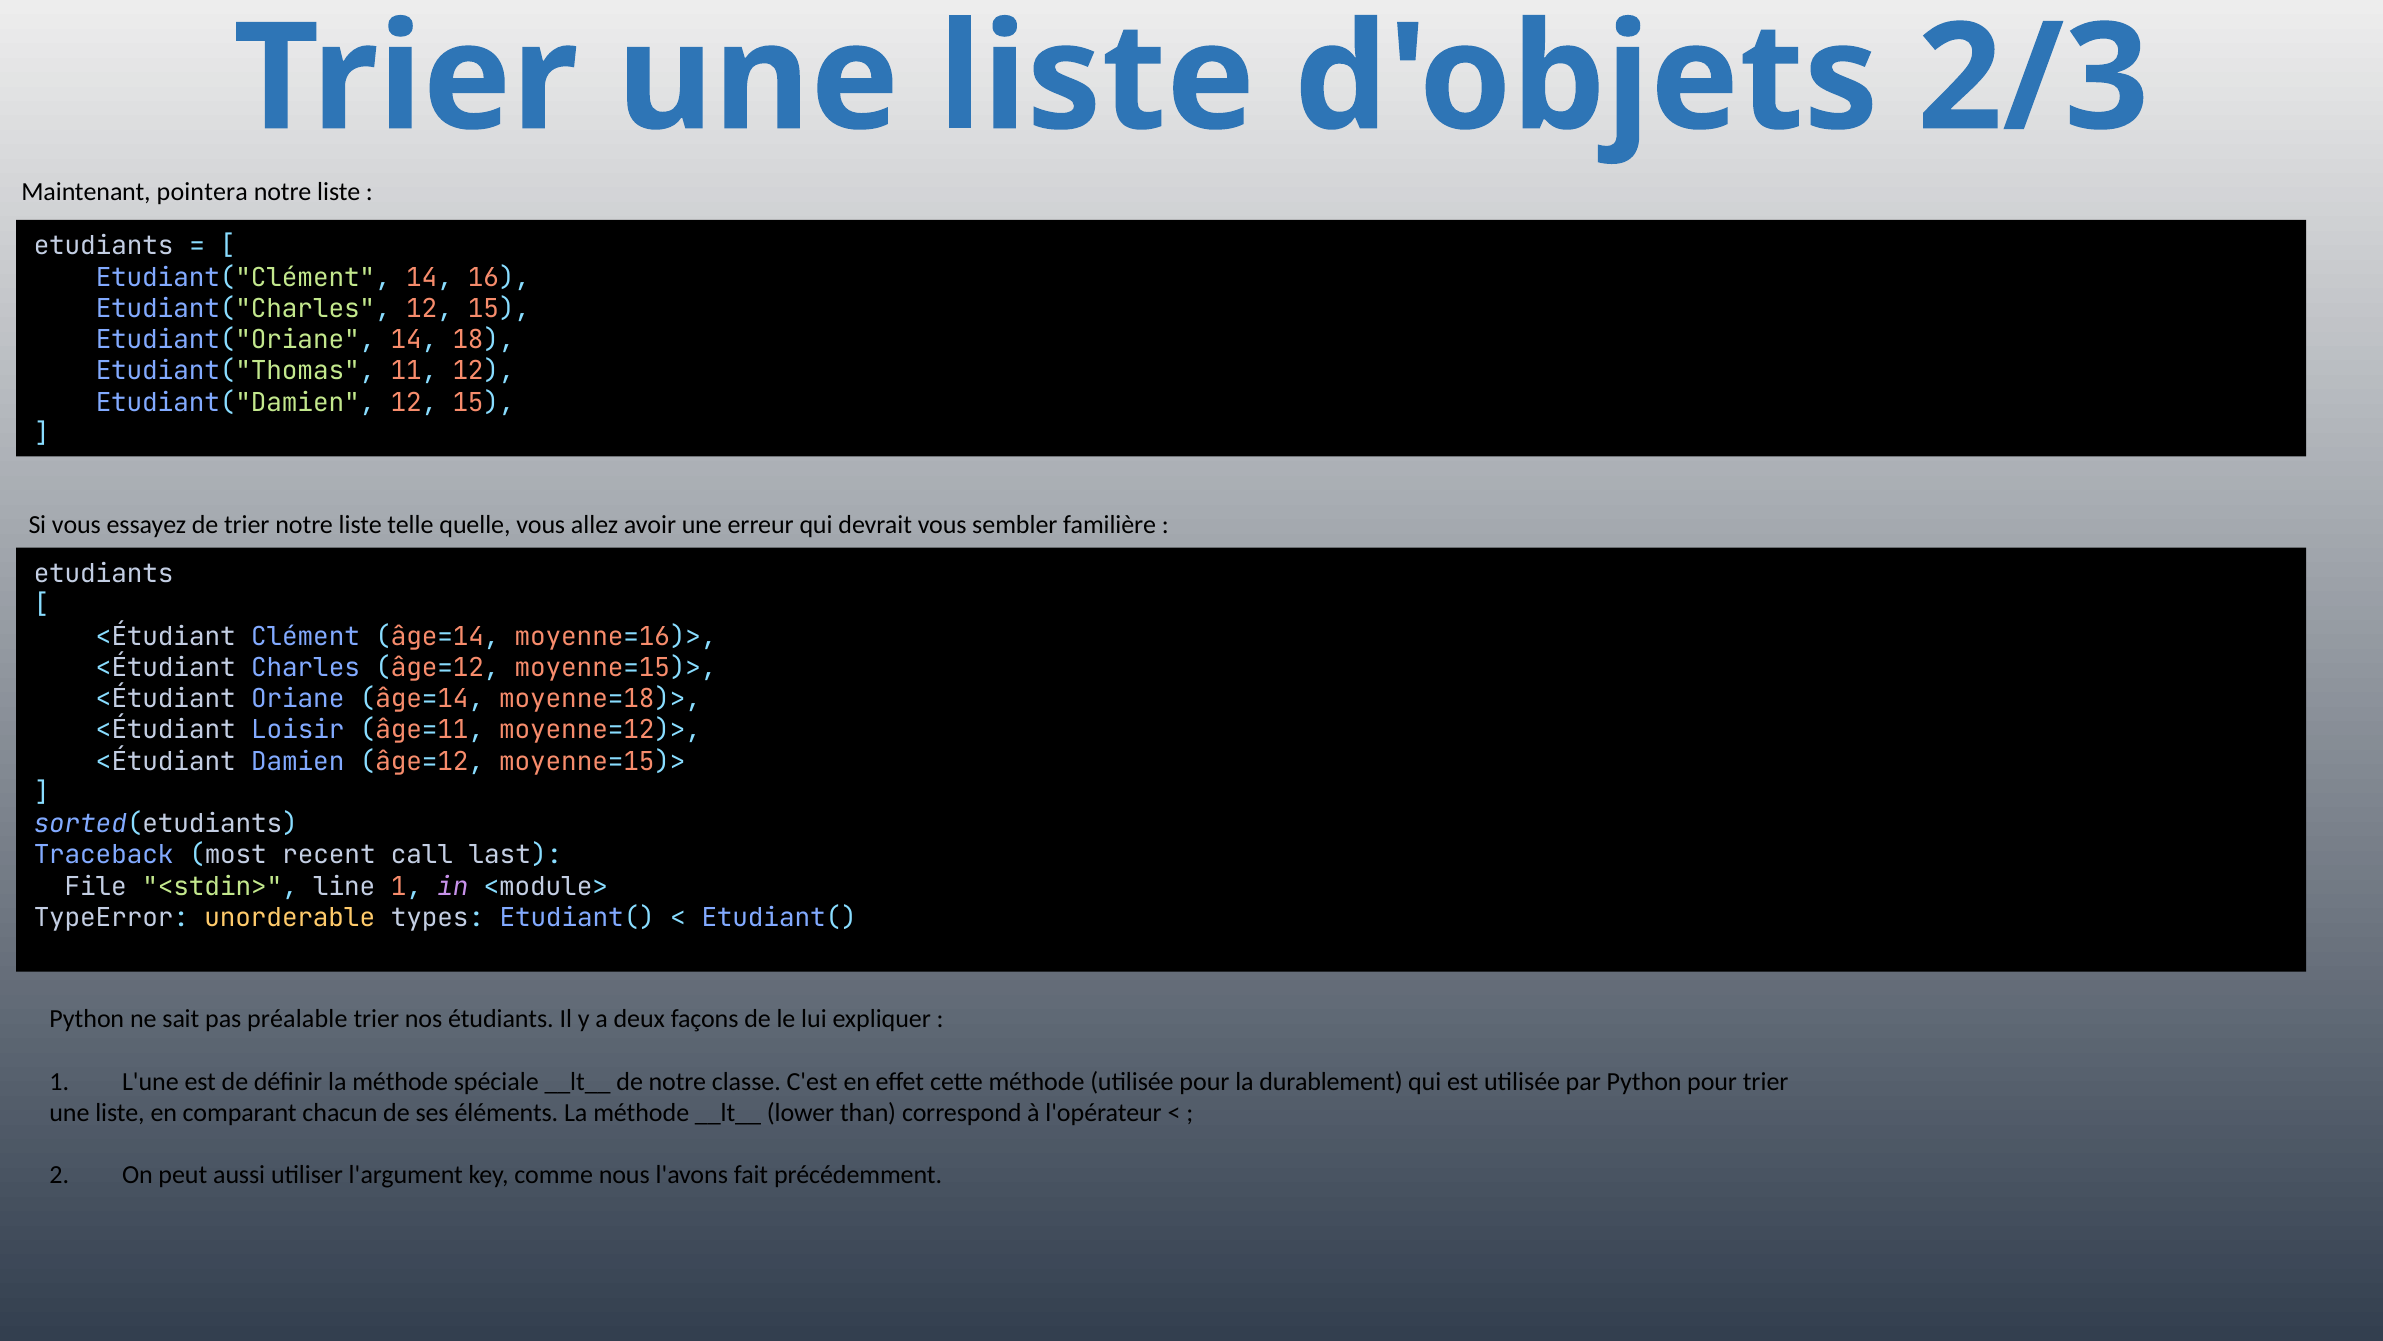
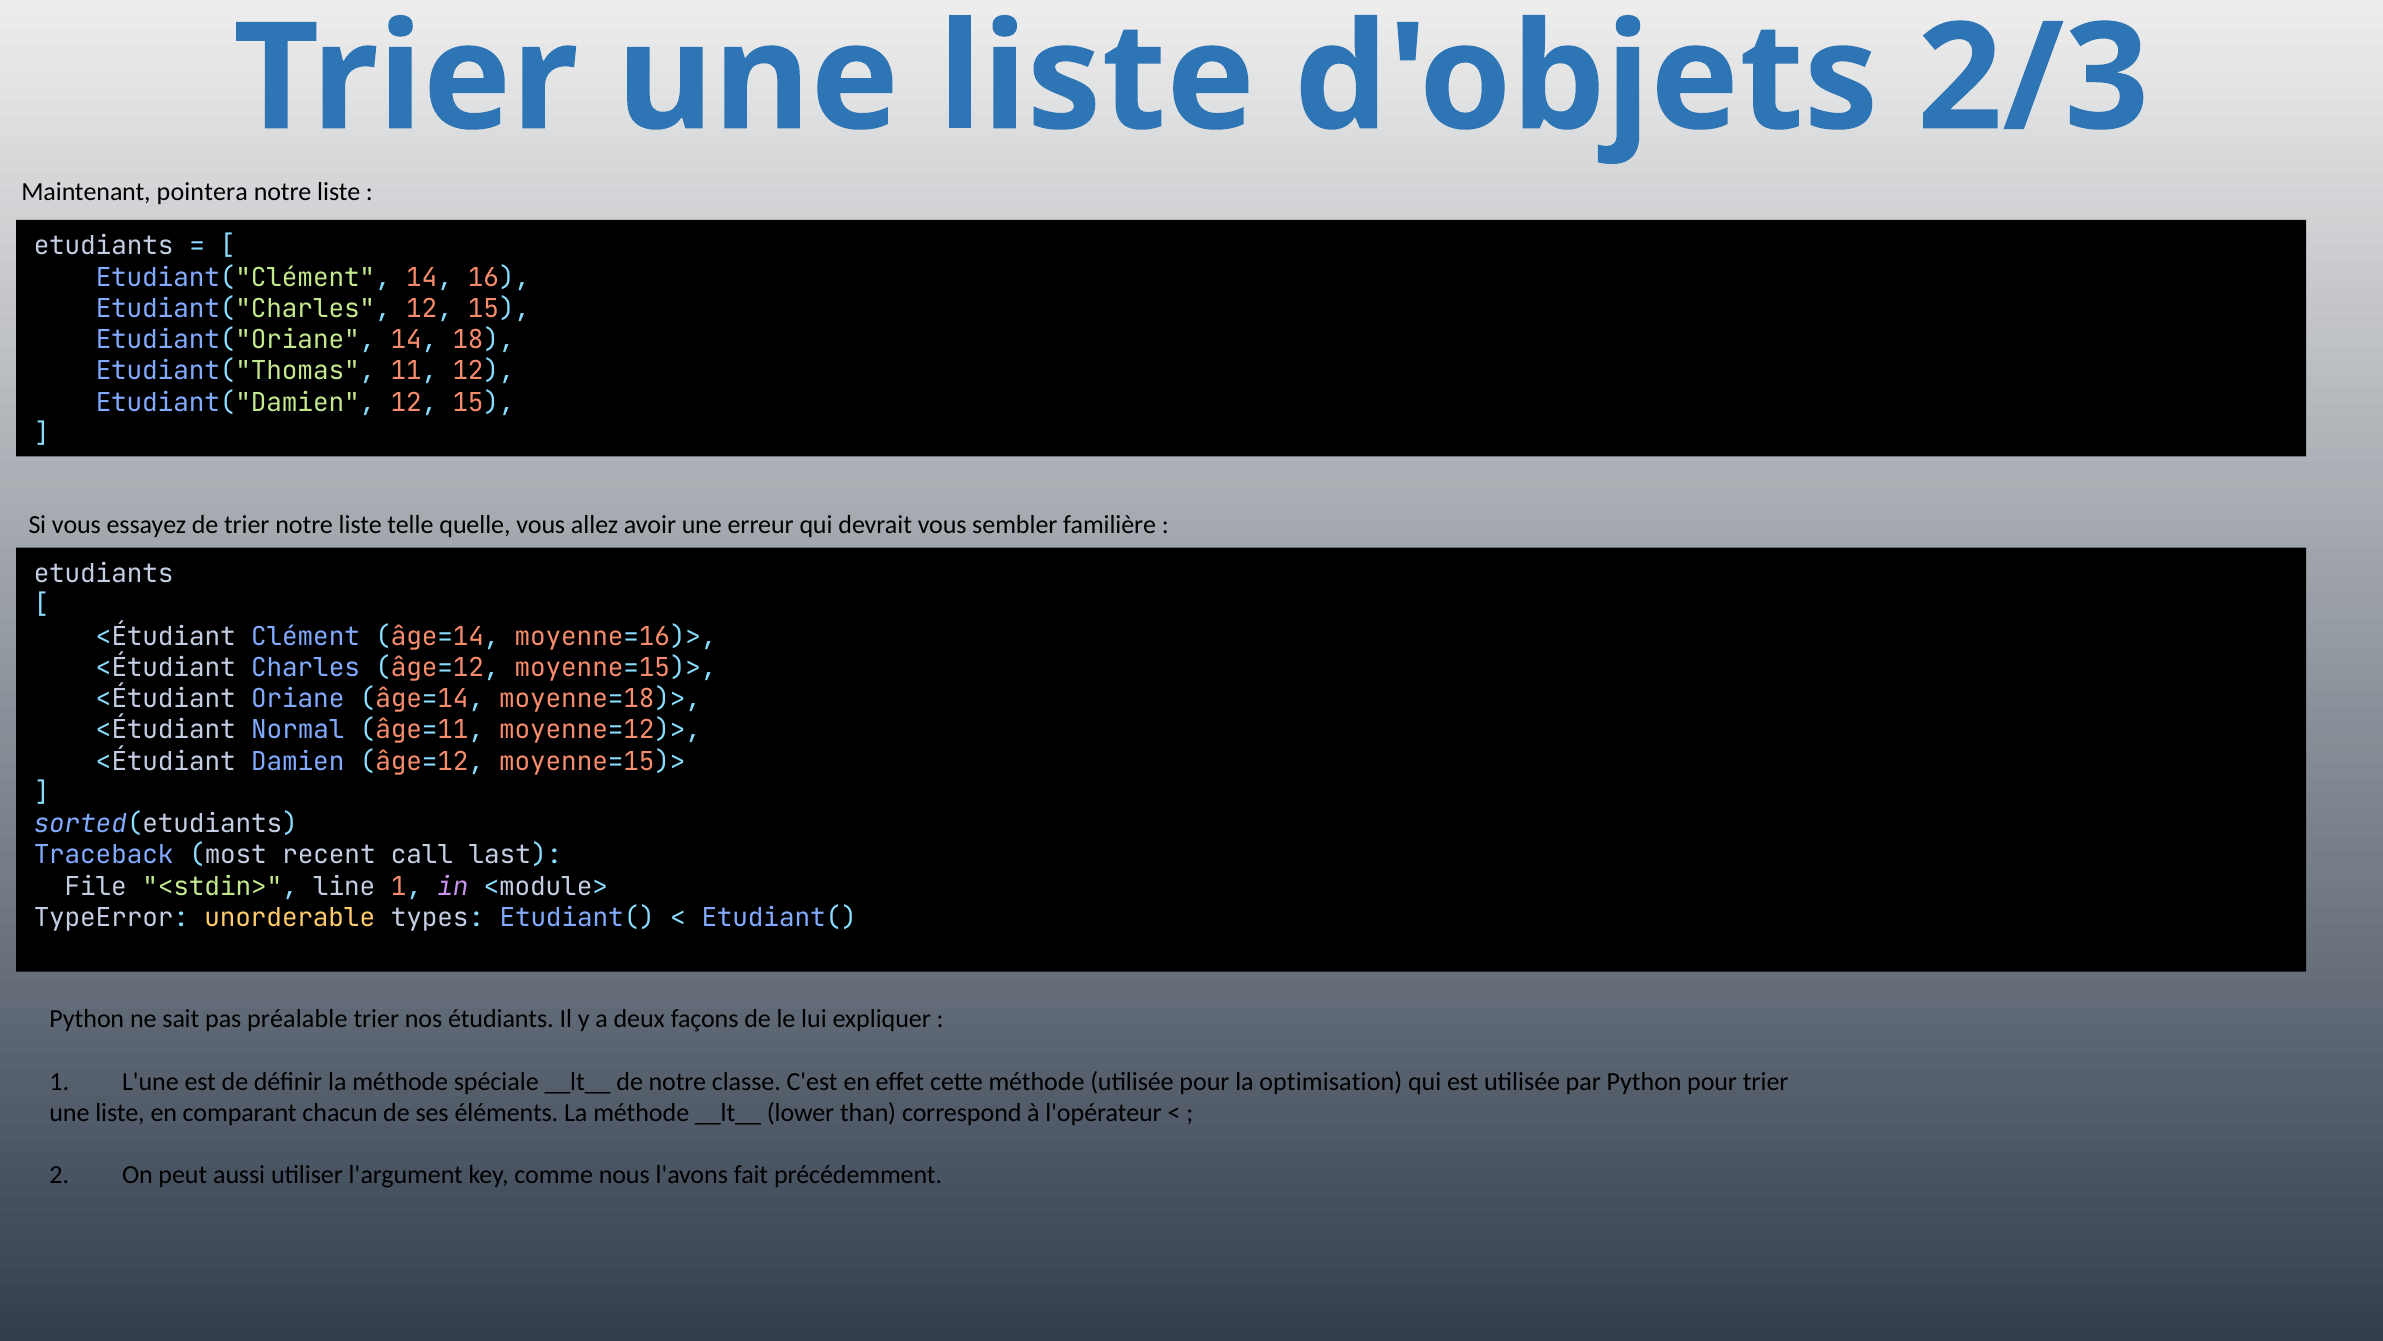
Loisir: Loisir -> Normal
durablement: durablement -> optimisation
